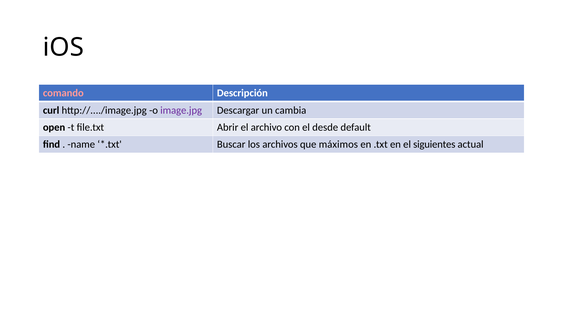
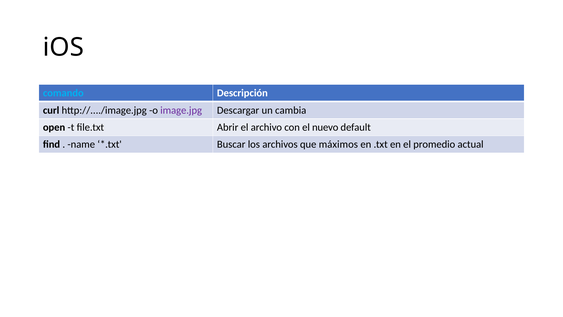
comando colour: pink -> light blue
desde: desde -> nuevo
siguientes: siguientes -> promedio
